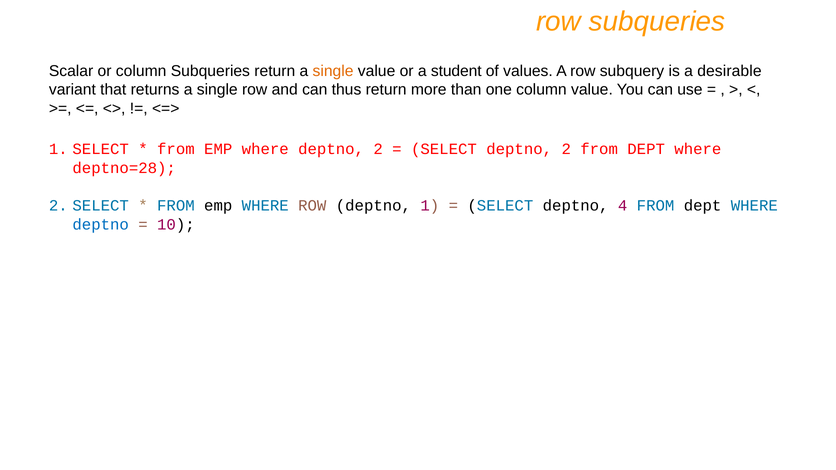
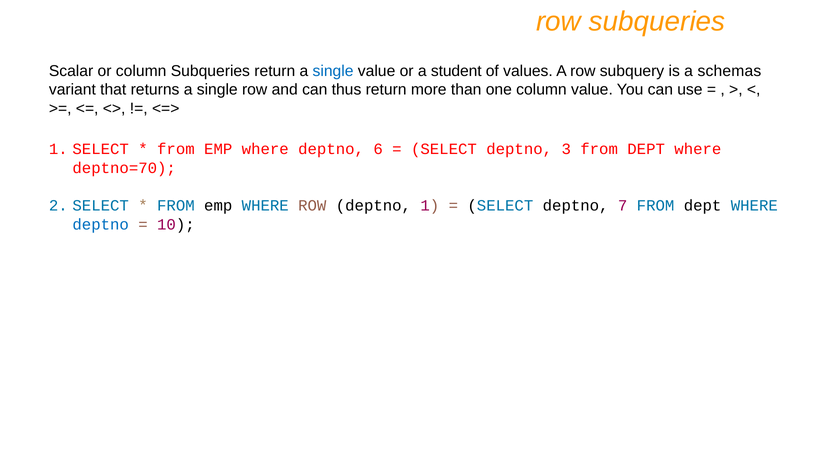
single at (333, 71) colour: orange -> blue
desirable: desirable -> schemas
where deptno 2: 2 -> 6
SELECT deptno 2: 2 -> 3
deptno=28: deptno=28 -> deptno=70
4: 4 -> 7
